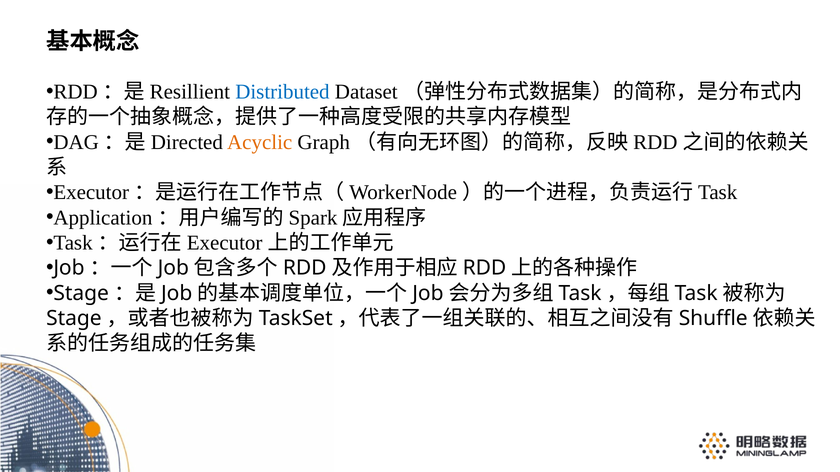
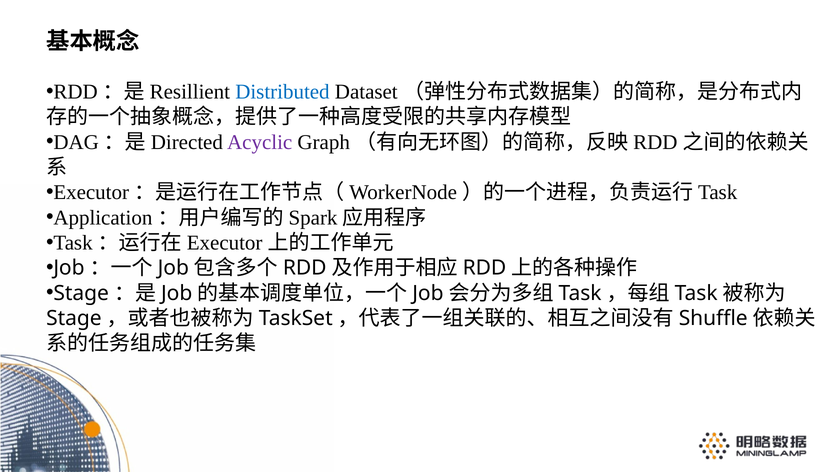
Acyclic colour: orange -> purple
